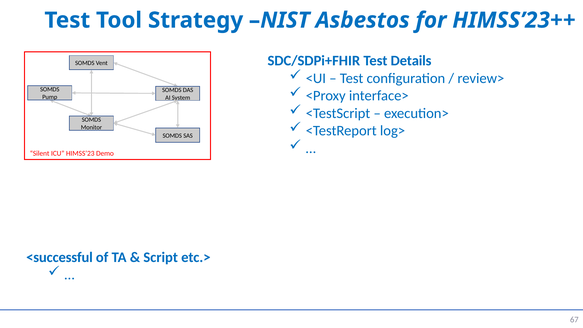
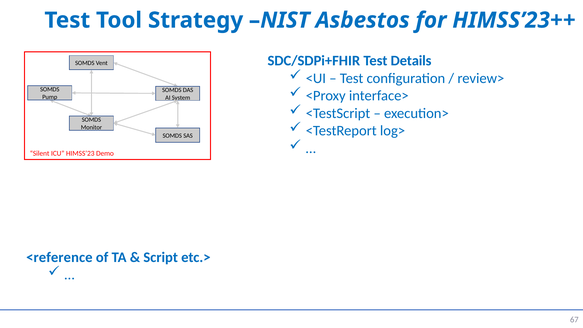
<successful: <successful -> <reference
